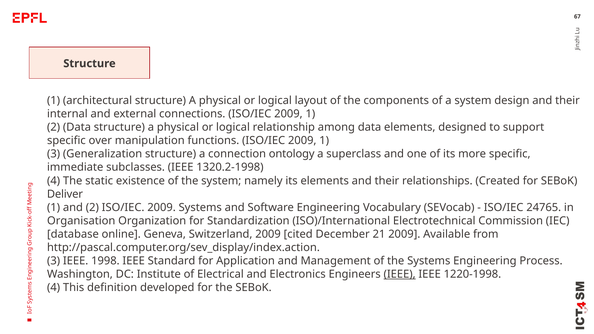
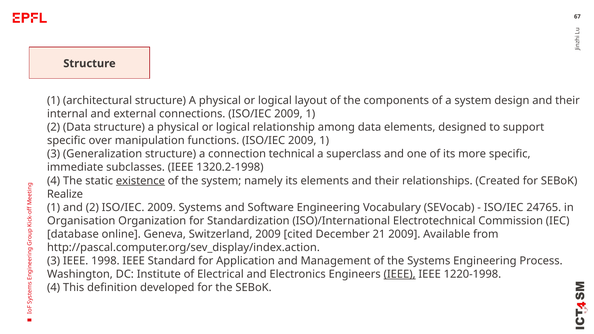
ontology: ontology -> technical
existence underline: none -> present
Deliver: Deliver -> Realize
